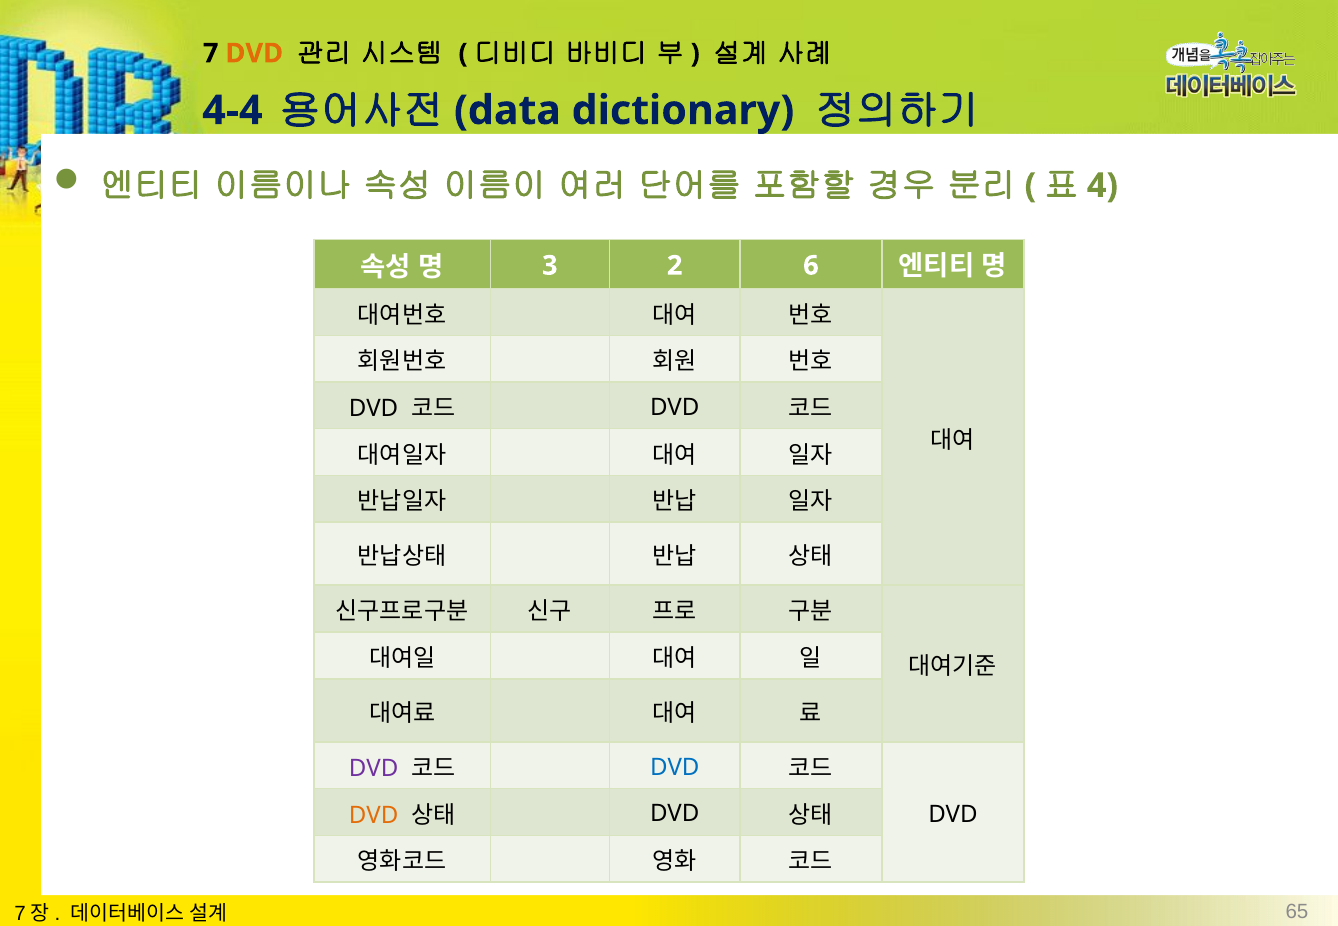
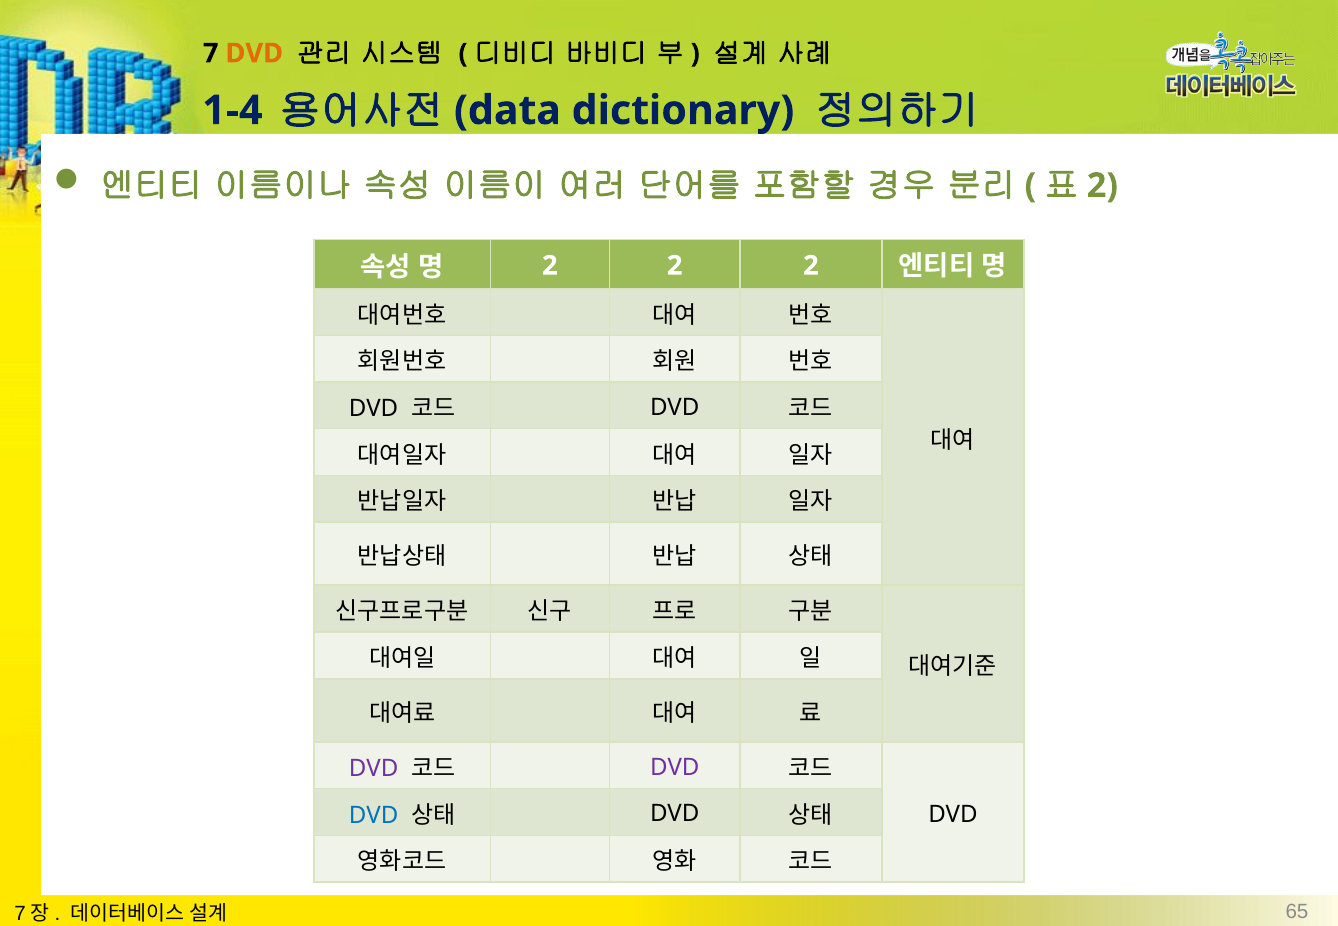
4-4: 4-4 -> 1-4
4 at (1102, 186): 4 -> 2
3 at (550, 266): 3 -> 2
6 at (811, 266): 6 -> 2
DVD at (675, 768) colour: blue -> purple
DVD at (374, 815) colour: orange -> blue
